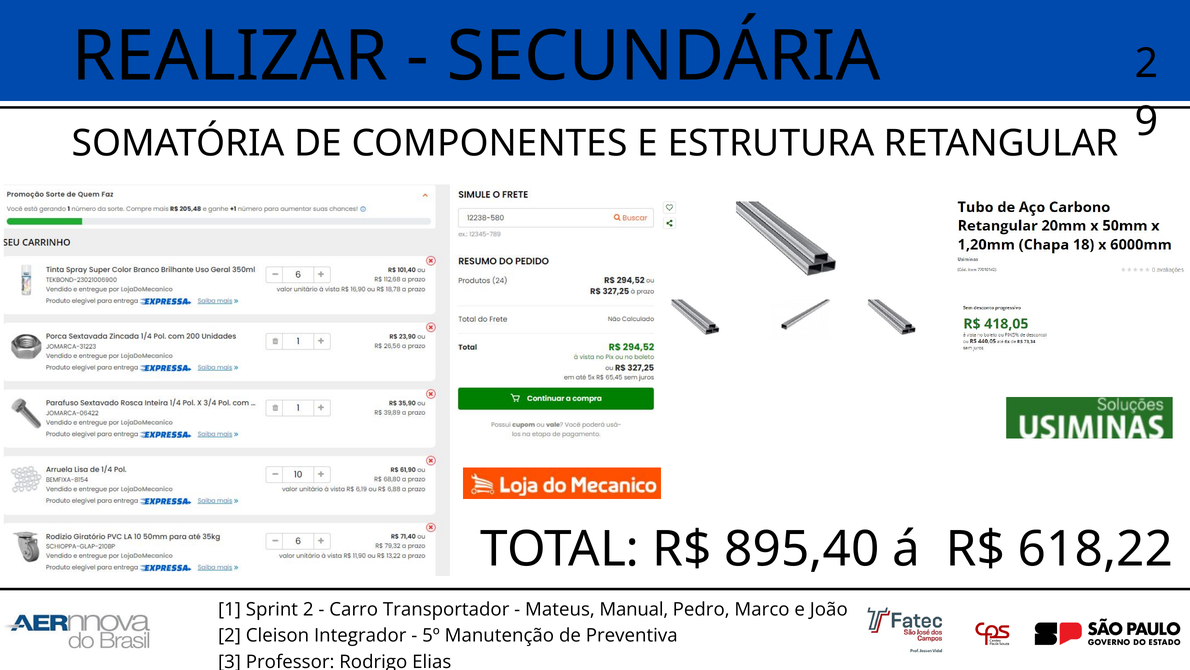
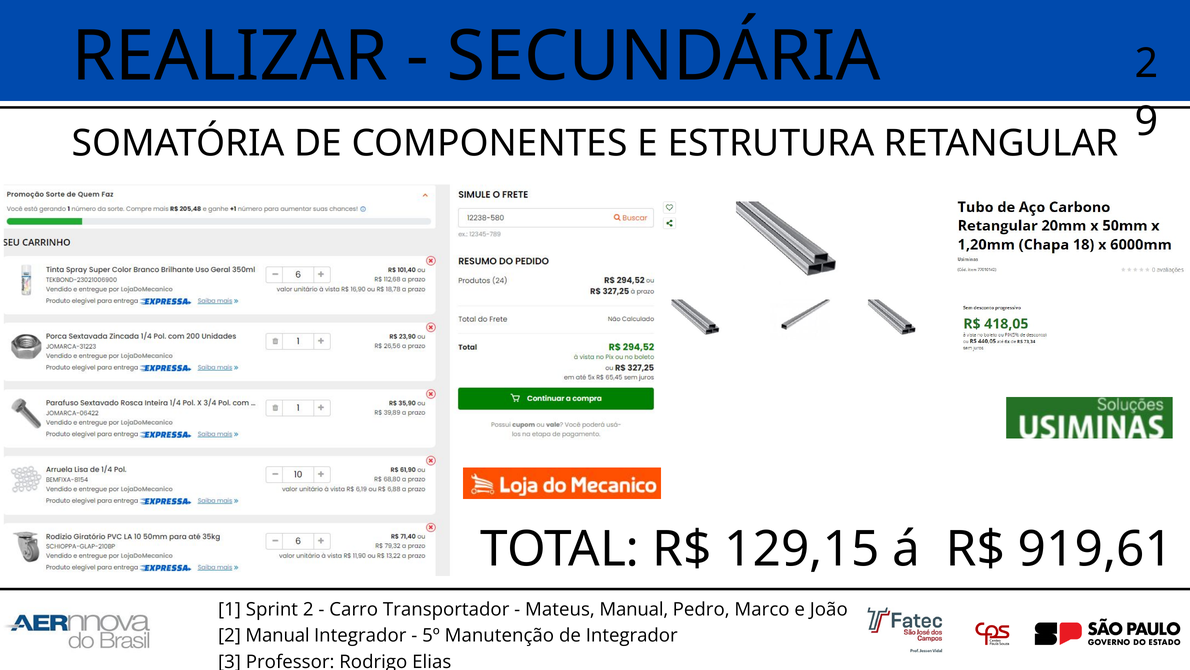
895,40: 895,40 -> 129,15
618,22: 618,22 -> 919,61
2 Cleison: Cleison -> Manual
de Preventiva: Preventiva -> Integrador
